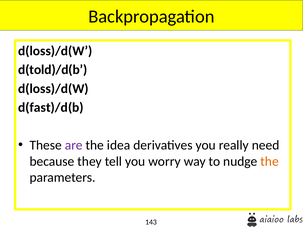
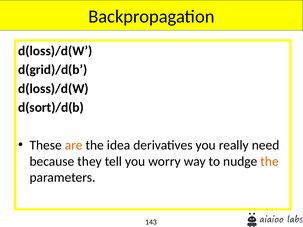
d(told)/d(b: d(told)/d(b -> d(grid)/d(b
d(fast)/d(b: d(fast)/d(b -> d(sort)/d(b
are colour: purple -> orange
